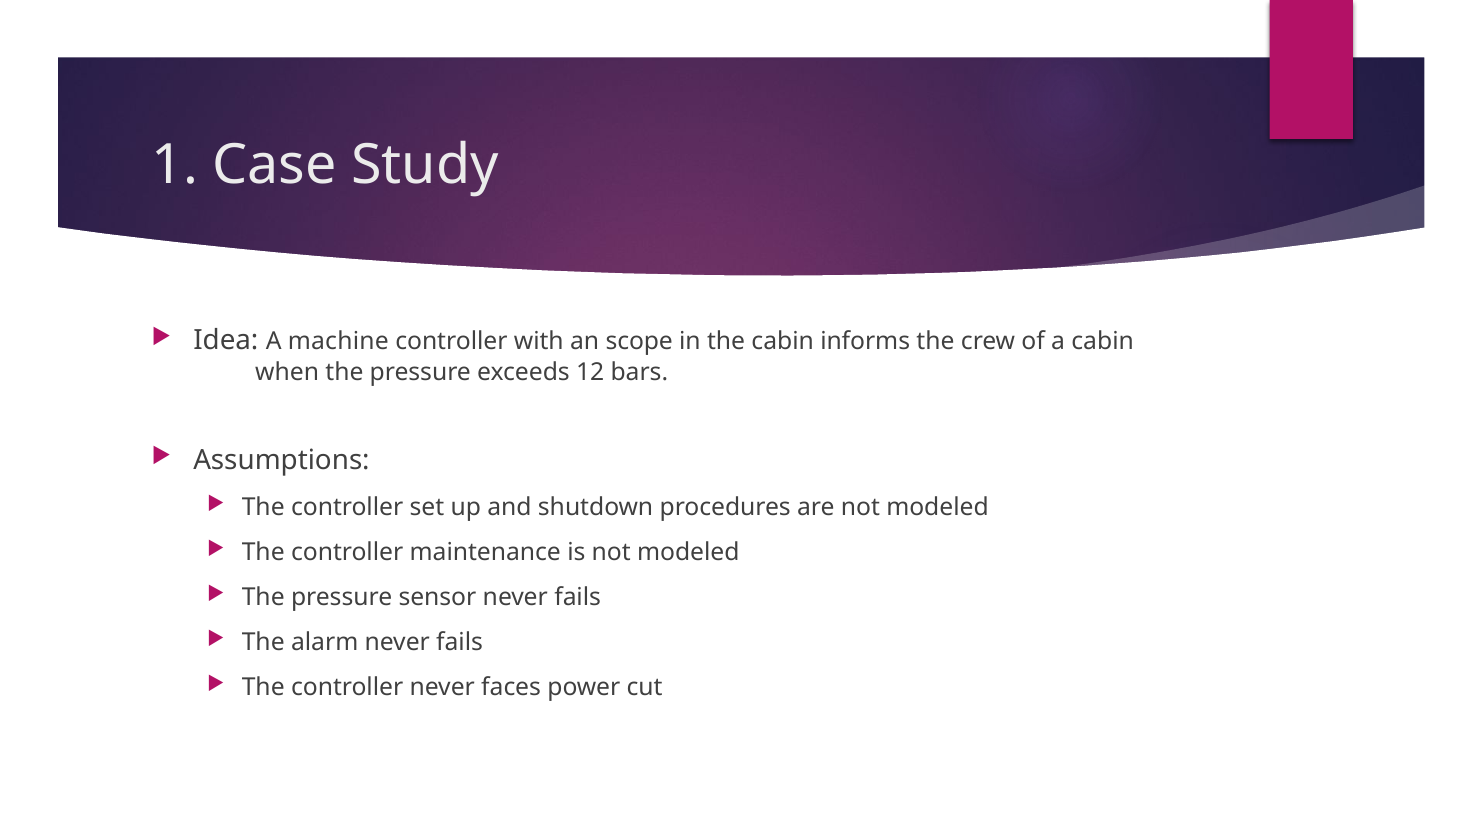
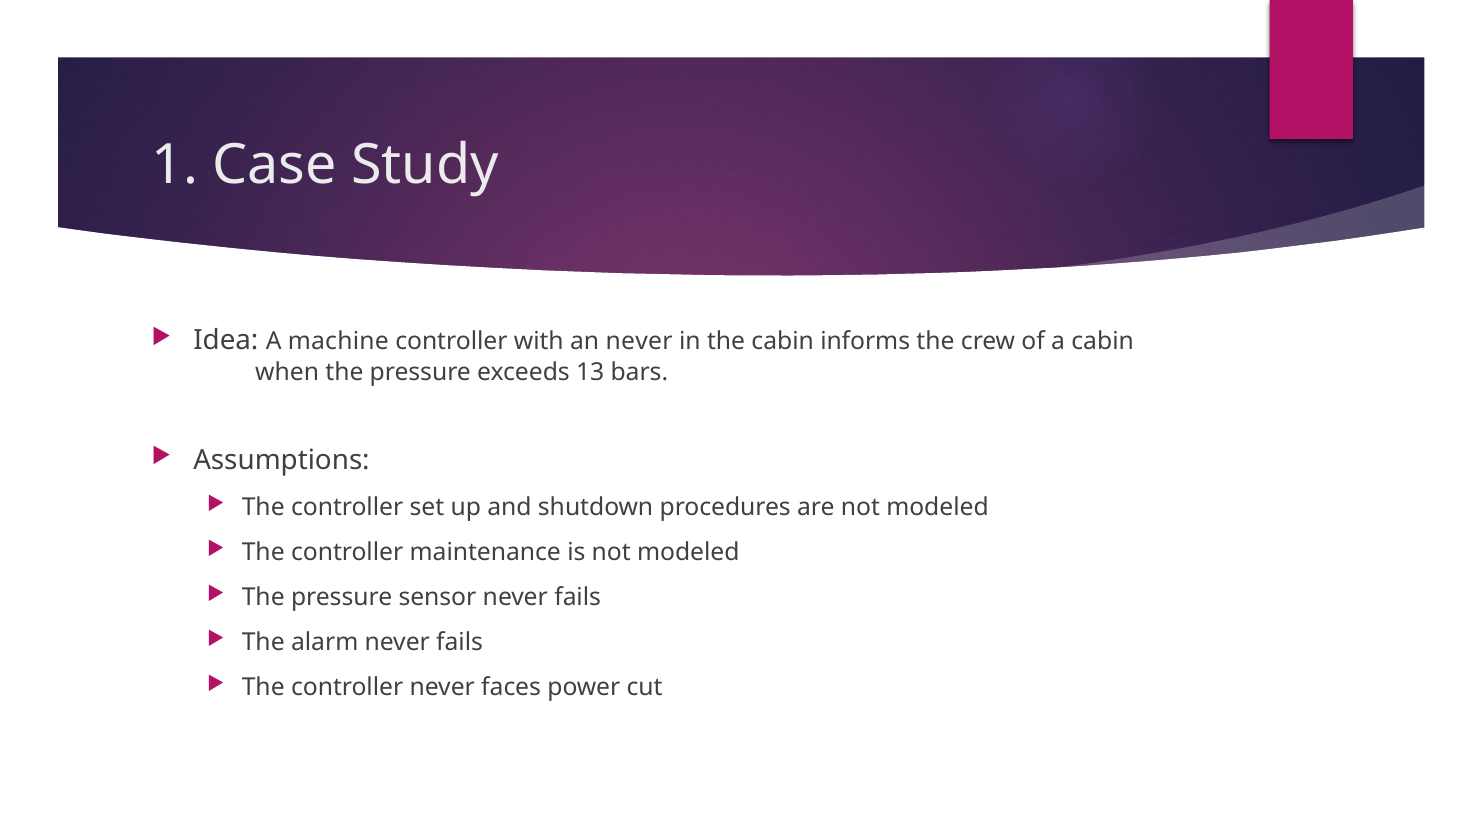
an scope: scope -> never
12: 12 -> 13
